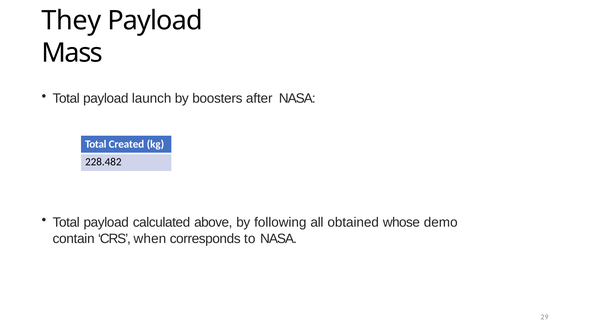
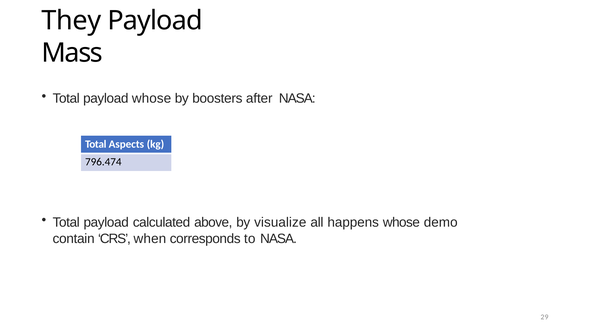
payload launch: launch -> whose
Created: Created -> Aspects
228.482: 228.482 -> 796.474
following: following -> visualize
obtained: obtained -> happens
